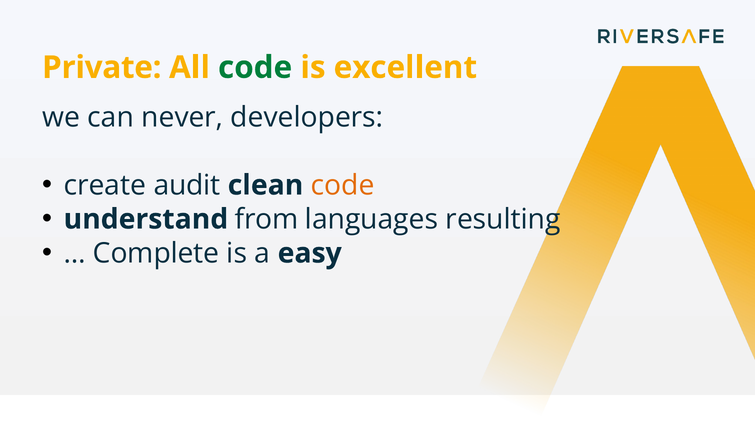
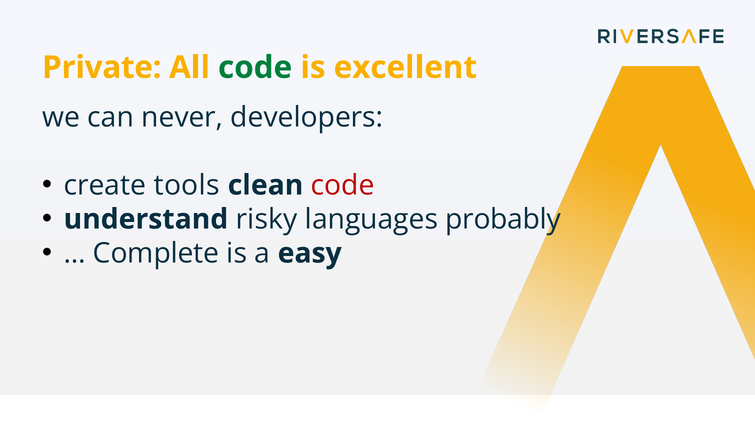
audit: audit -> tools
code at (343, 185) colour: orange -> red
from: from -> risky
resulting: resulting -> probably
